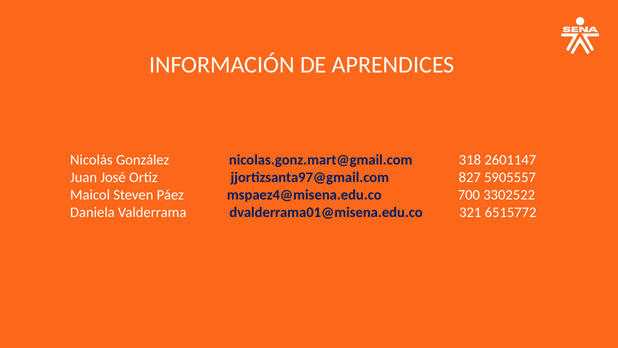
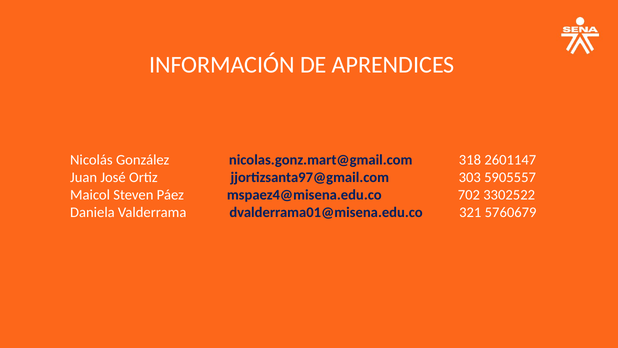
827: 827 -> 303
700: 700 -> 702
6515772: 6515772 -> 5760679
